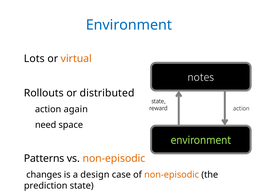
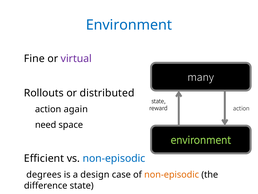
Lots: Lots -> Fine
virtual colour: orange -> purple
notes: notes -> many
Patterns: Patterns -> Efficient
non-episodic at (114, 158) colour: orange -> blue
changes: changes -> degrees
prediction: prediction -> difference
